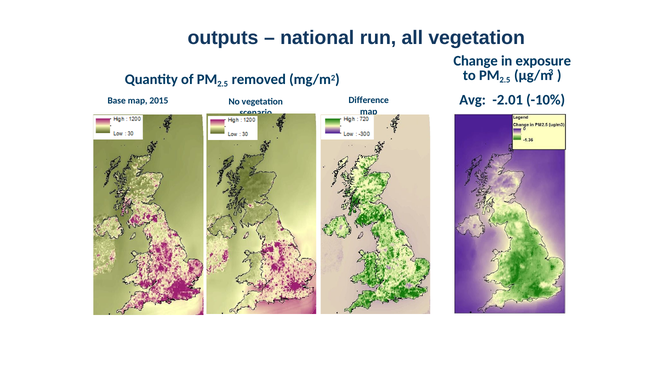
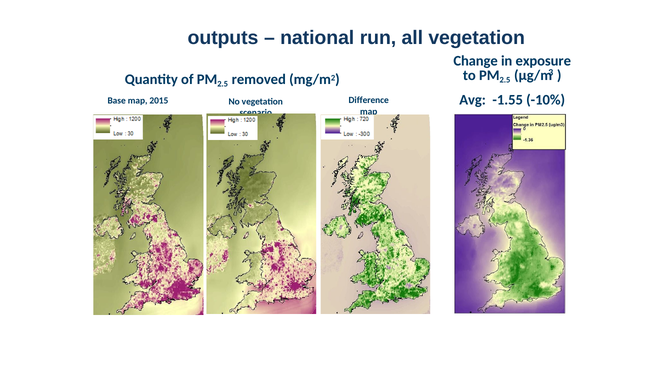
-2.01: -2.01 -> -1.55
